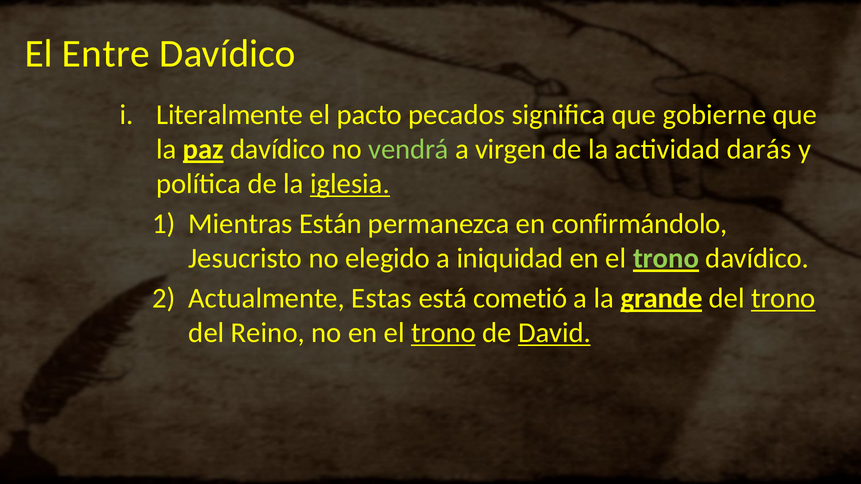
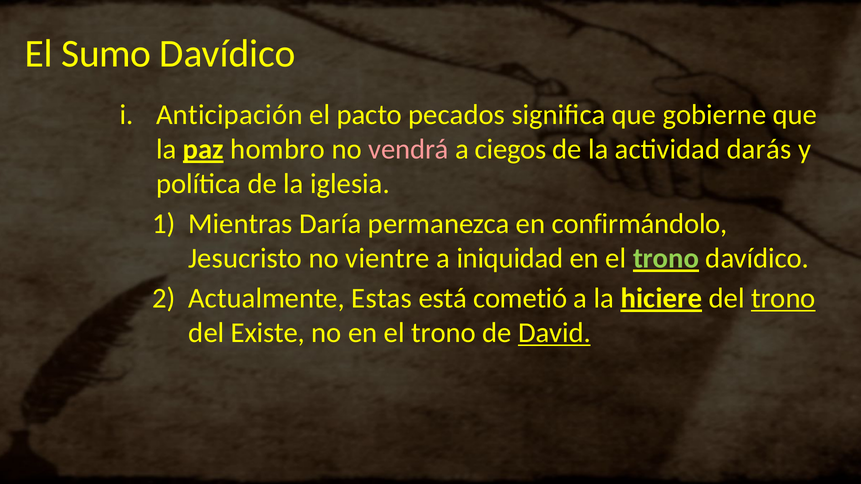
Entre: Entre -> Sumo
Literalmente: Literalmente -> Anticipación
paz davídico: davídico -> hombro
vendrá colour: light green -> pink
virgen: virgen -> ciegos
iglesia underline: present -> none
Están: Están -> Daría
elegido: elegido -> vientre
grande: grande -> hiciere
Reino: Reino -> Existe
trono at (443, 333) underline: present -> none
